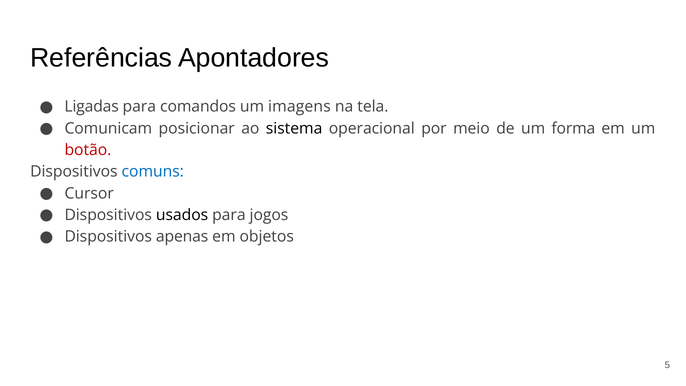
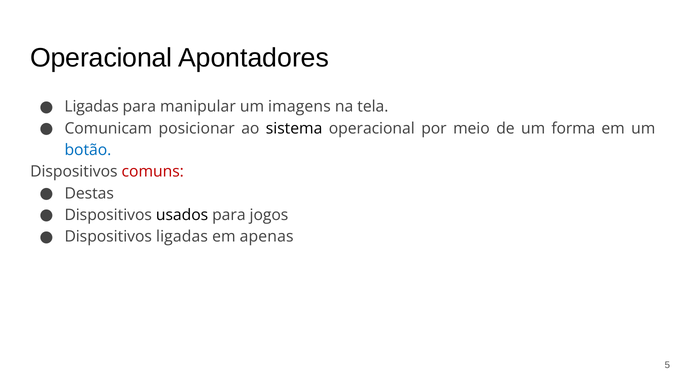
Referências at (101, 58): Referências -> Operacional
comandos: comandos -> manipular
botão colour: red -> blue
comuns colour: blue -> red
Cursor: Cursor -> Destas
Dispositivos apenas: apenas -> ligadas
objetos: objetos -> apenas
